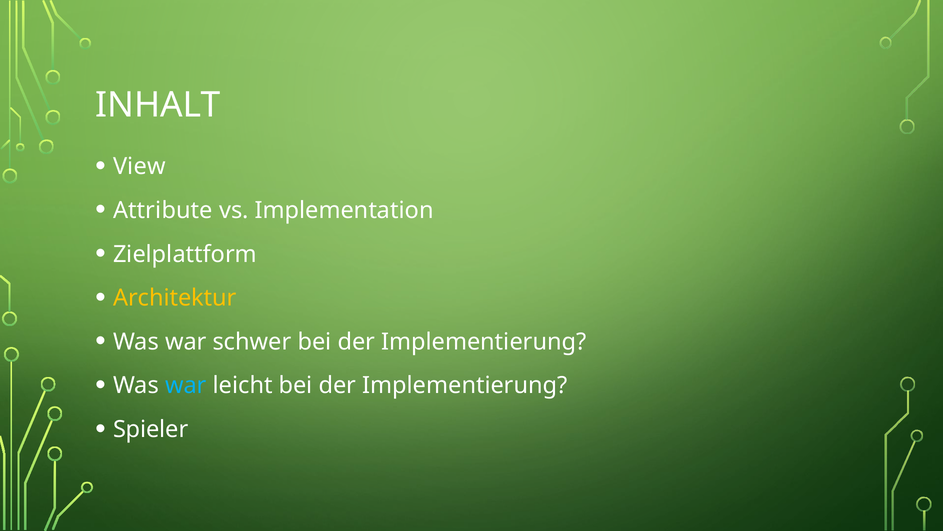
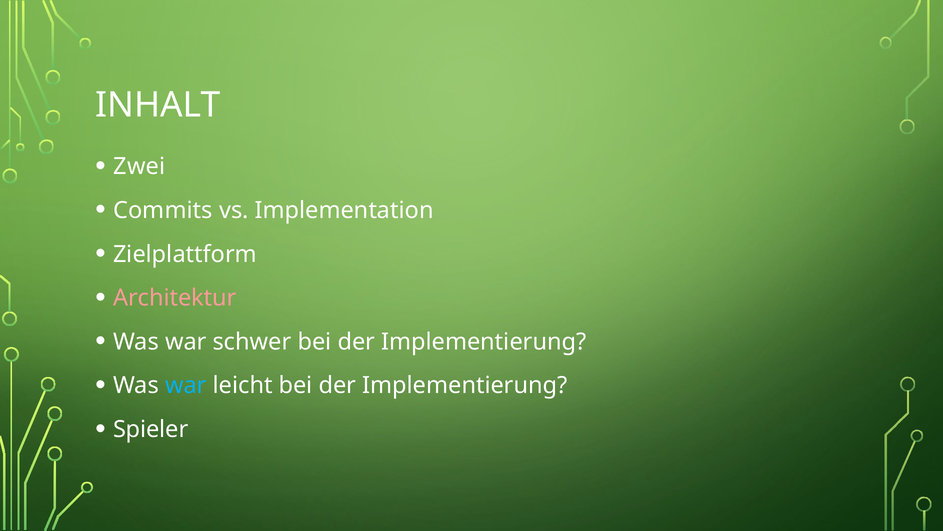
View: View -> Zwei
Attribute: Attribute -> Commits
Architektur colour: yellow -> pink
